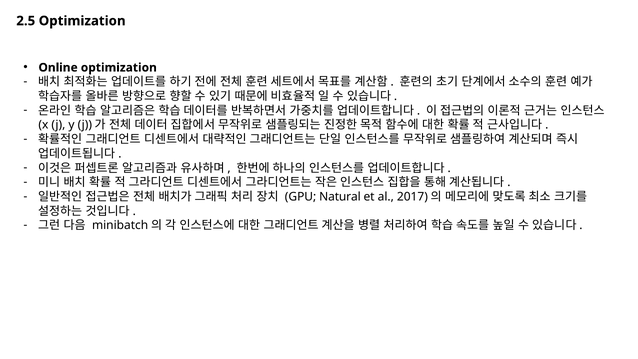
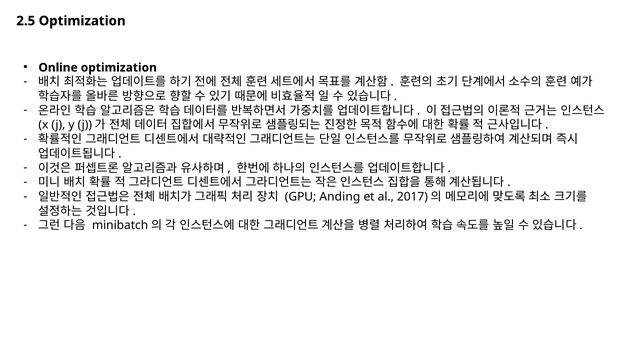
Natural: Natural -> Anding
